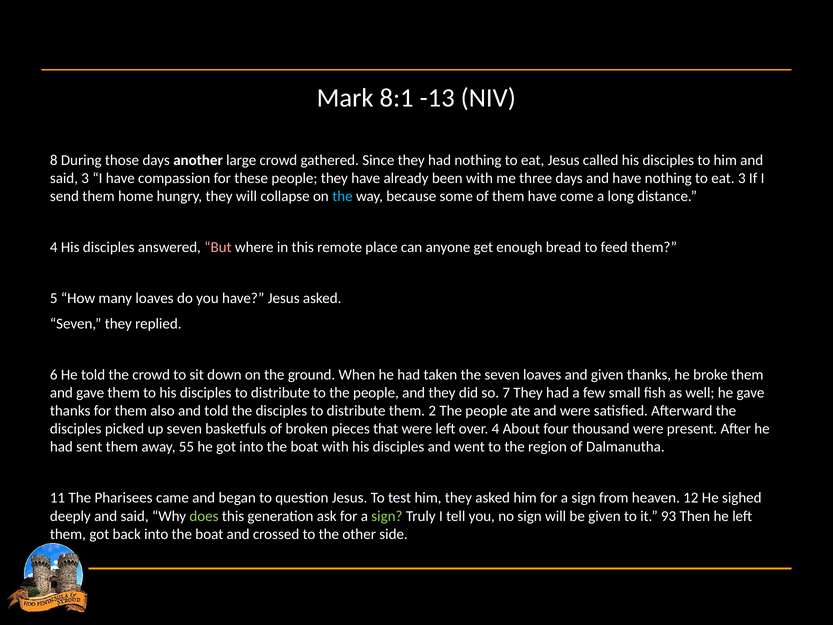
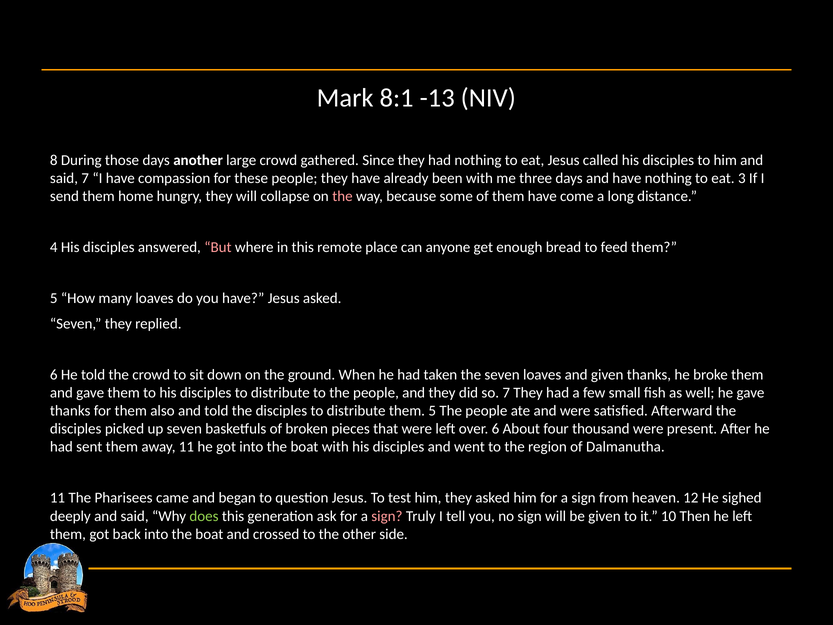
said 3: 3 -> 7
the at (342, 196) colour: light blue -> pink
distribute them 2: 2 -> 5
over 4: 4 -> 6
away 55: 55 -> 11
sign at (387, 516) colour: light green -> pink
93: 93 -> 10
